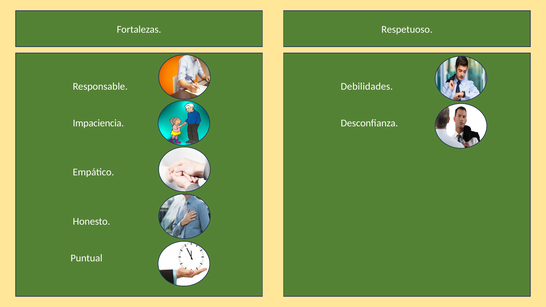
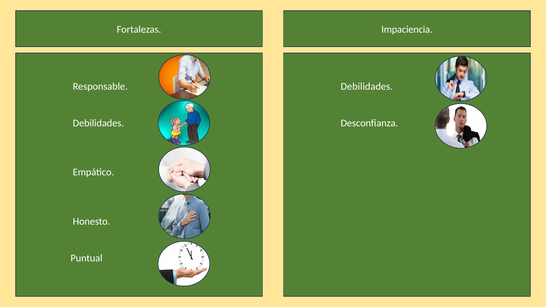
Respetuoso: Respetuoso -> Impaciencia
Impaciencia at (98, 123): Impaciencia -> Debilidades
